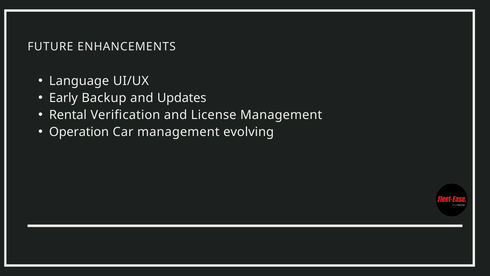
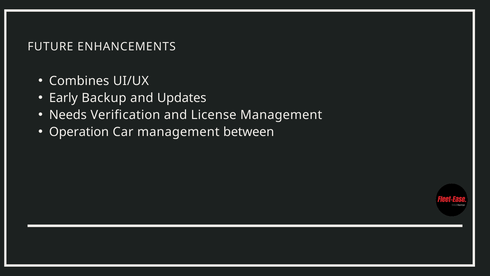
Language: Language -> Combines
Rental: Rental -> Needs
evolving: evolving -> between
